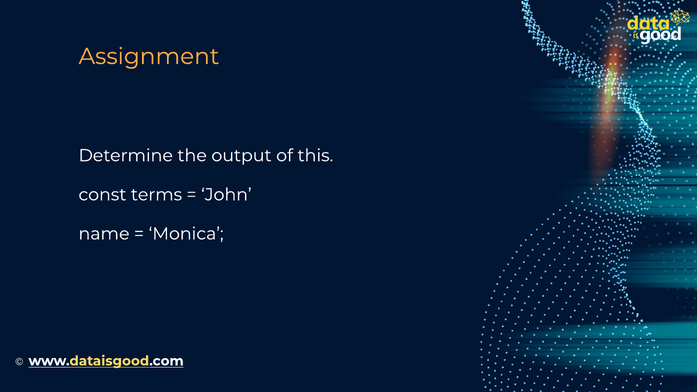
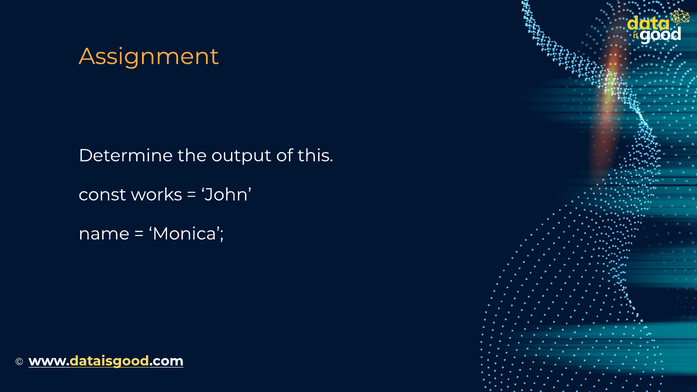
terms: terms -> works
